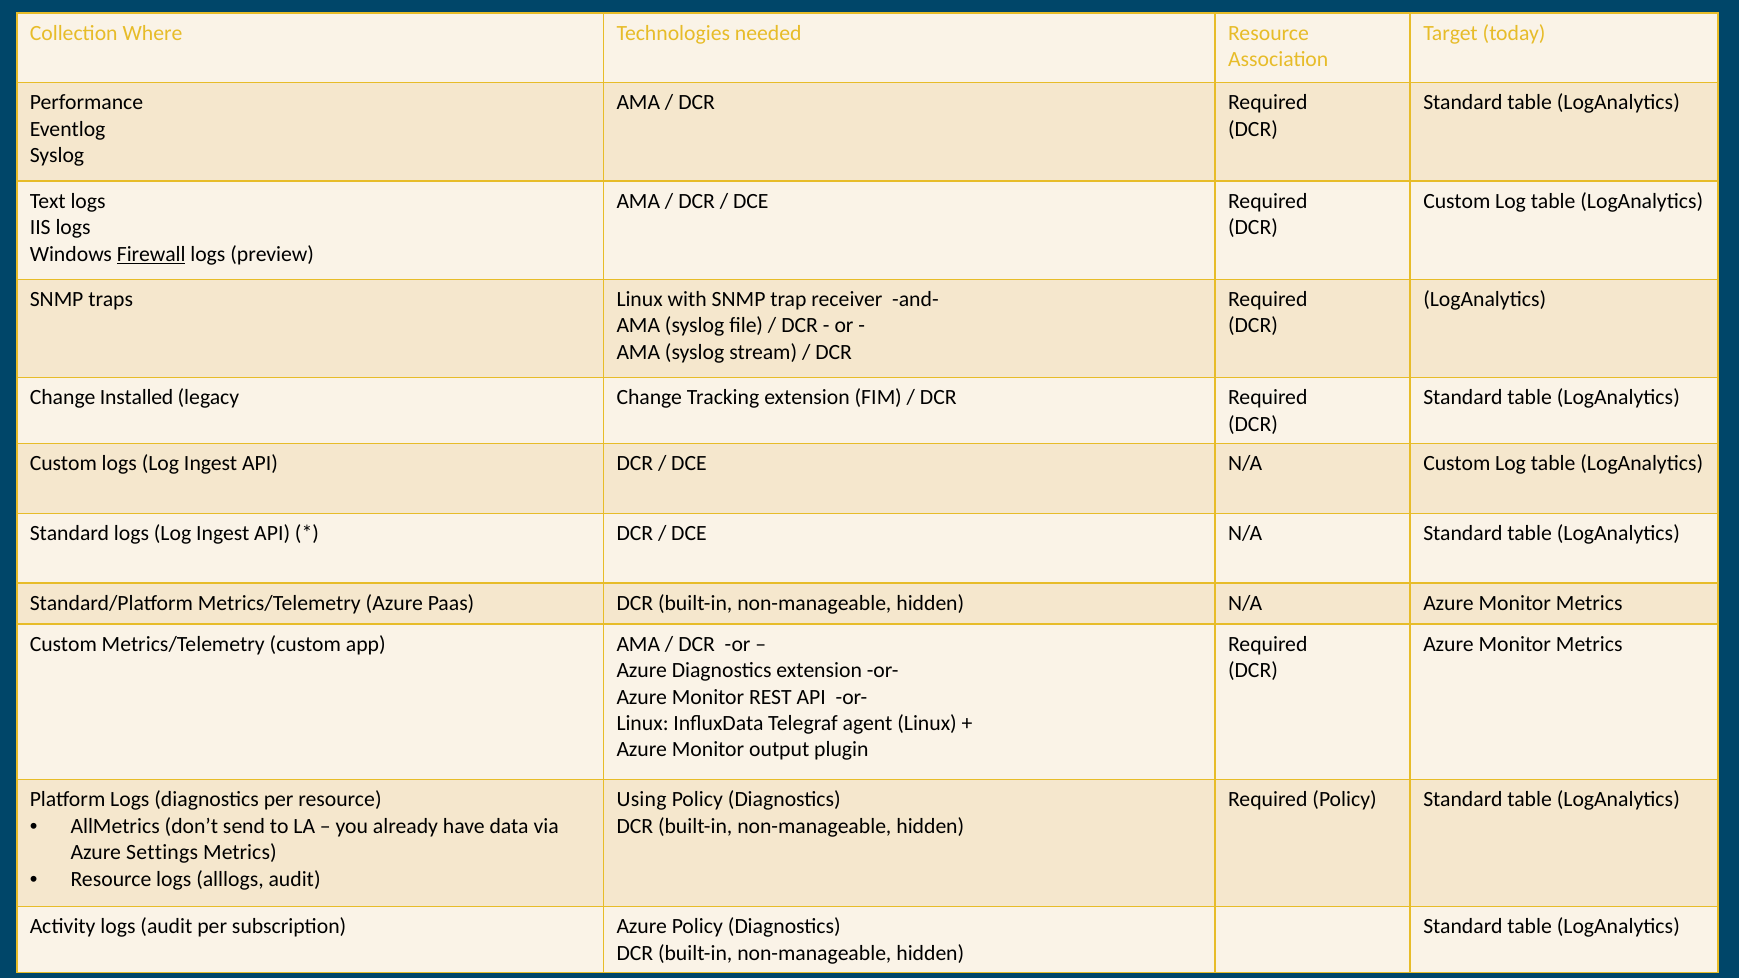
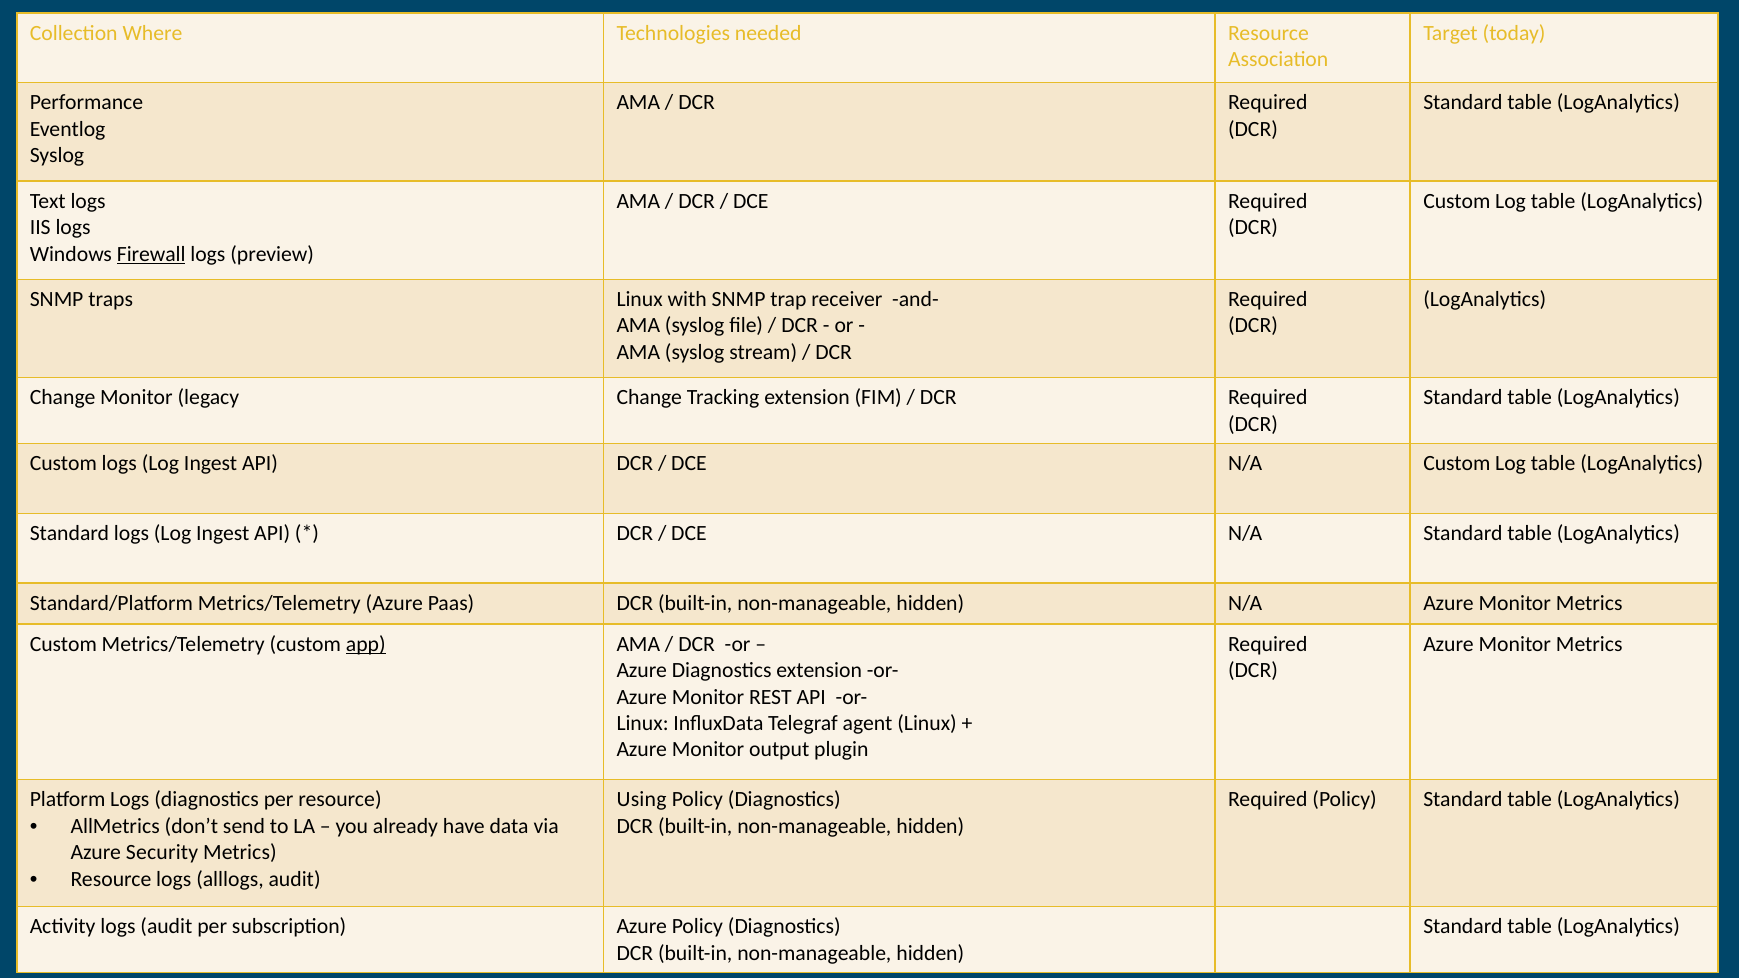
Change Installed: Installed -> Monitor
app underline: none -> present
Settings: Settings -> Security
